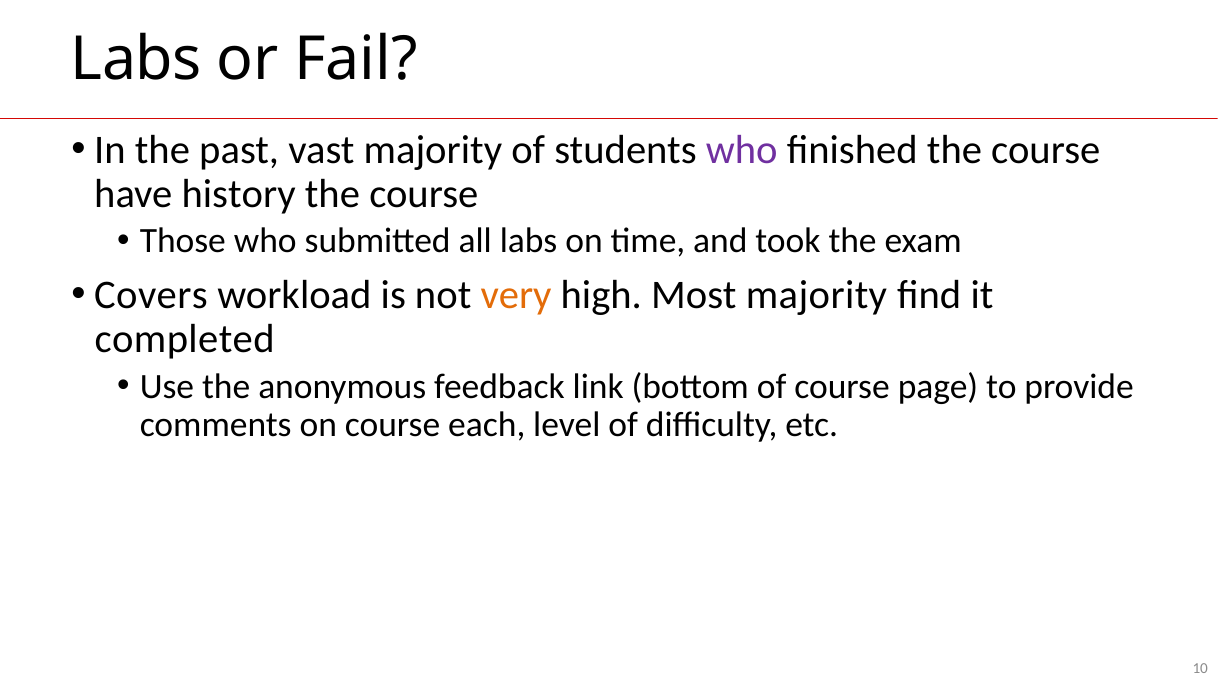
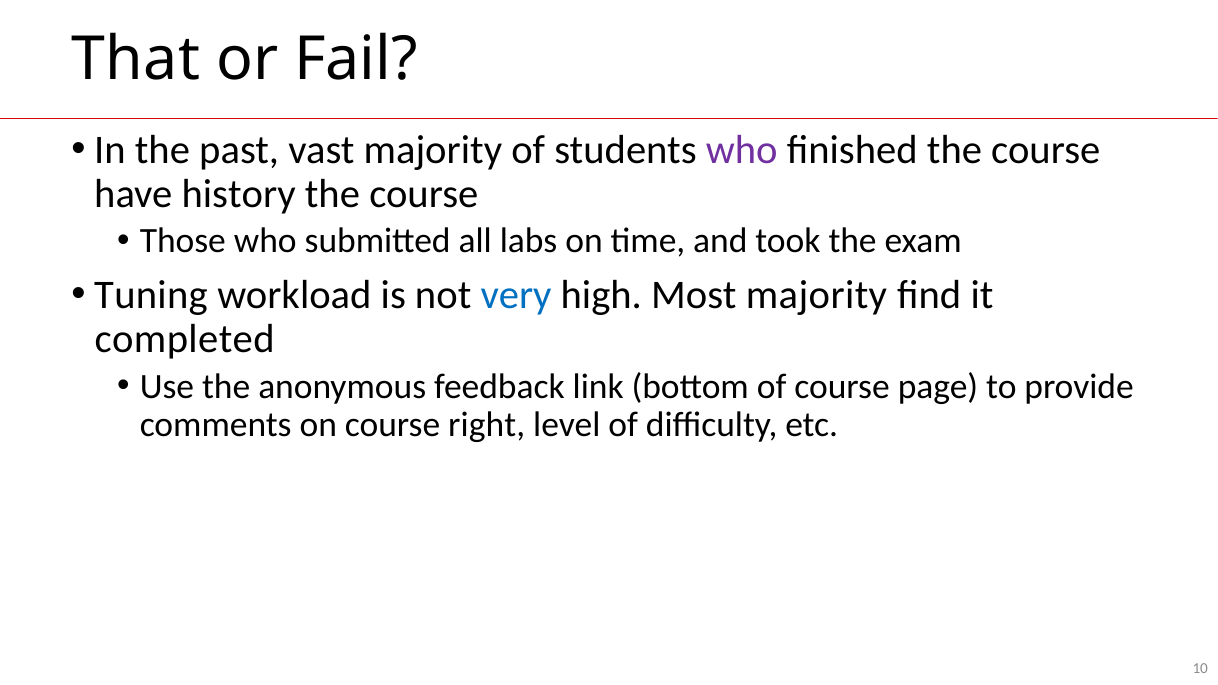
Labs at (136, 59): Labs -> That
Covers: Covers -> Tuning
very colour: orange -> blue
each: each -> right
